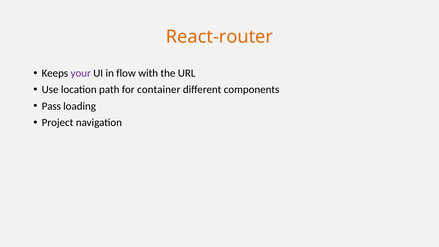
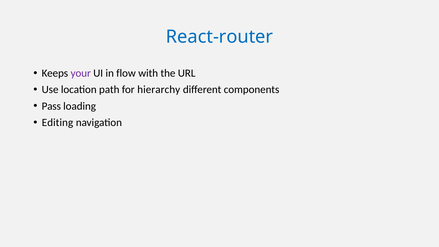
React-router colour: orange -> blue
container: container -> hierarchy
Project: Project -> Editing
